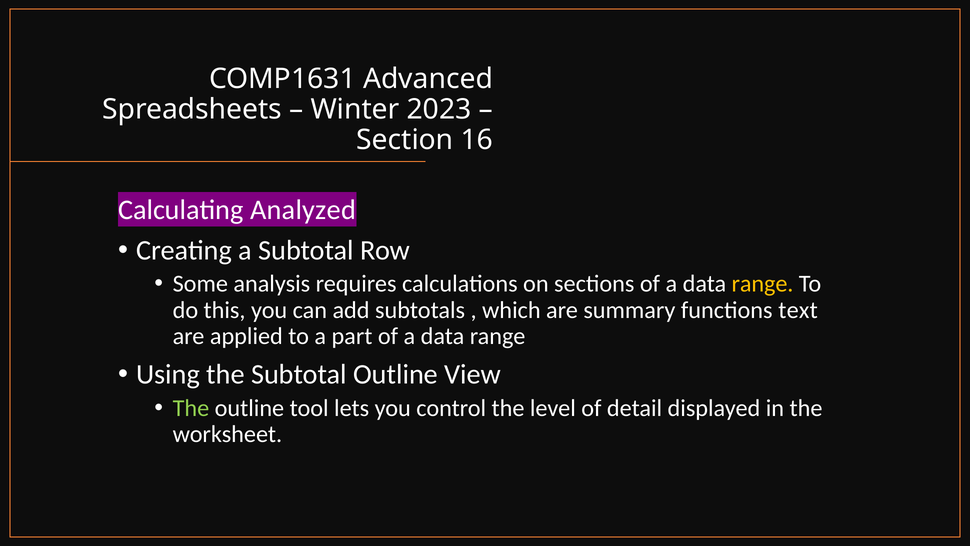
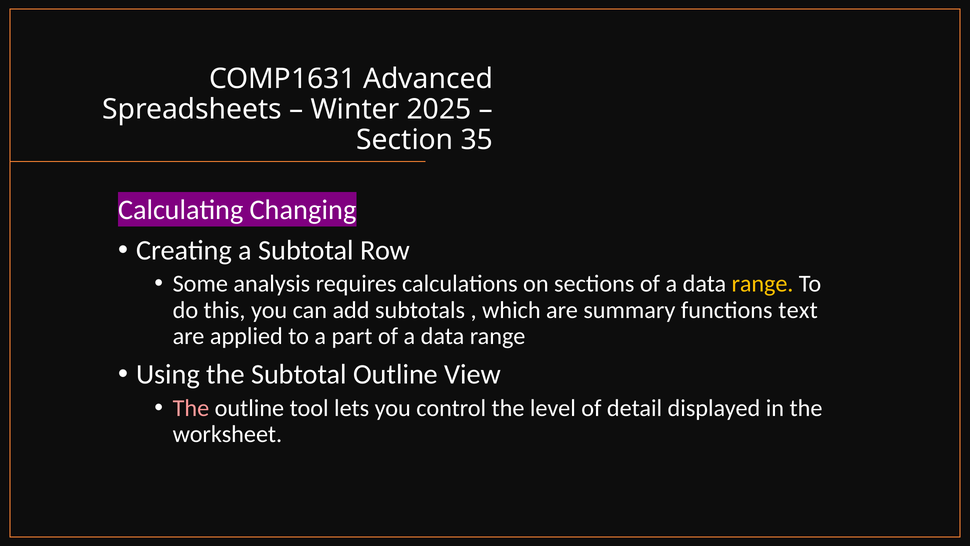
2023: 2023 -> 2025
16: 16 -> 35
Analyzed: Analyzed -> Changing
The at (191, 408) colour: light green -> pink
